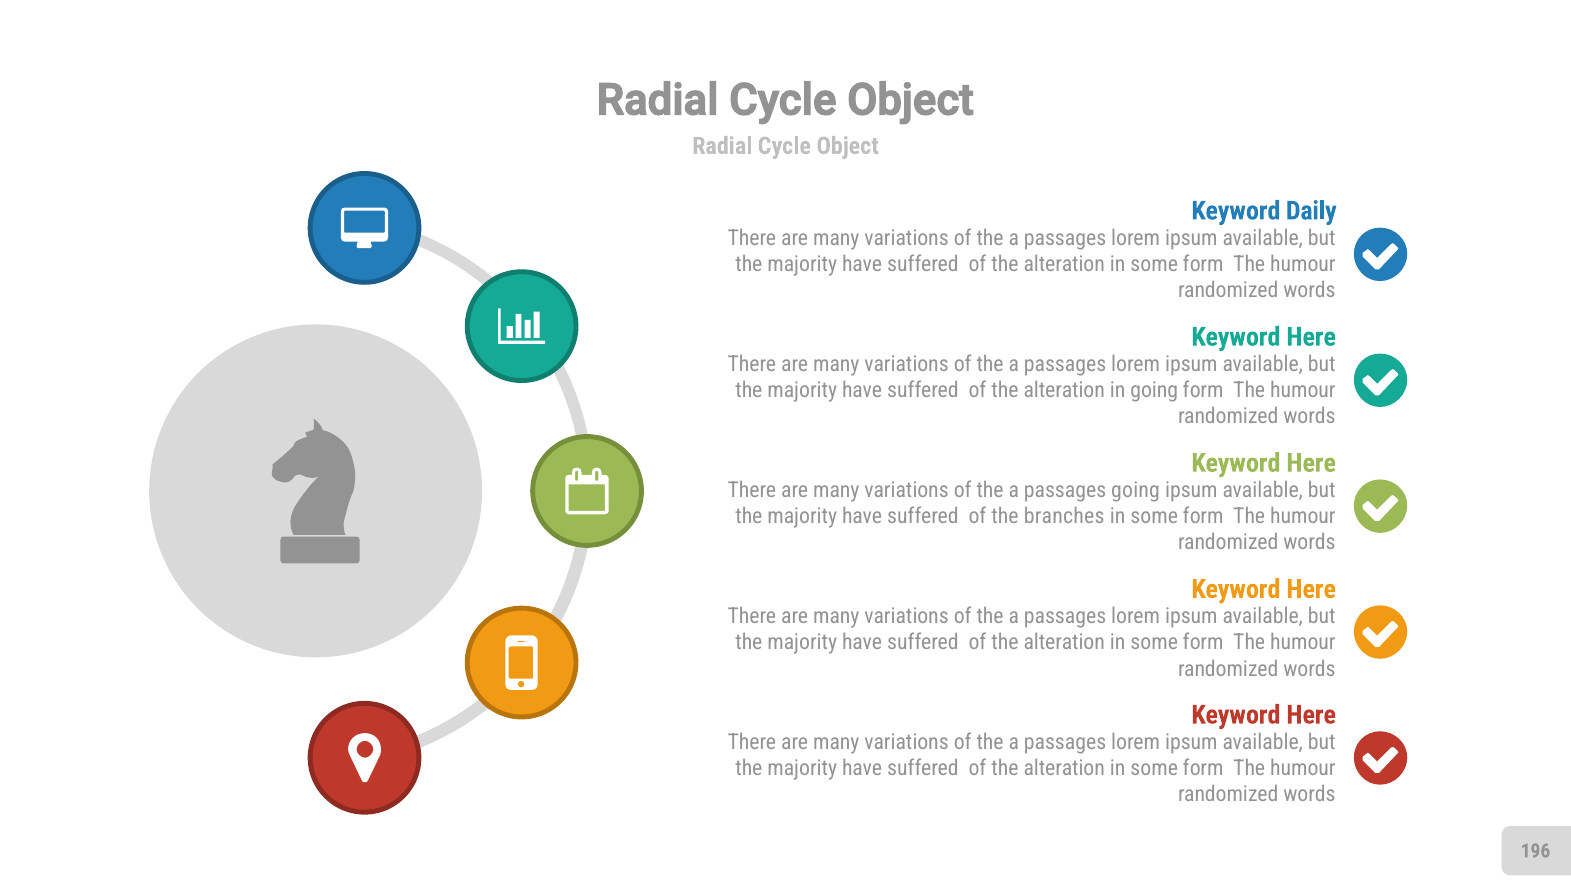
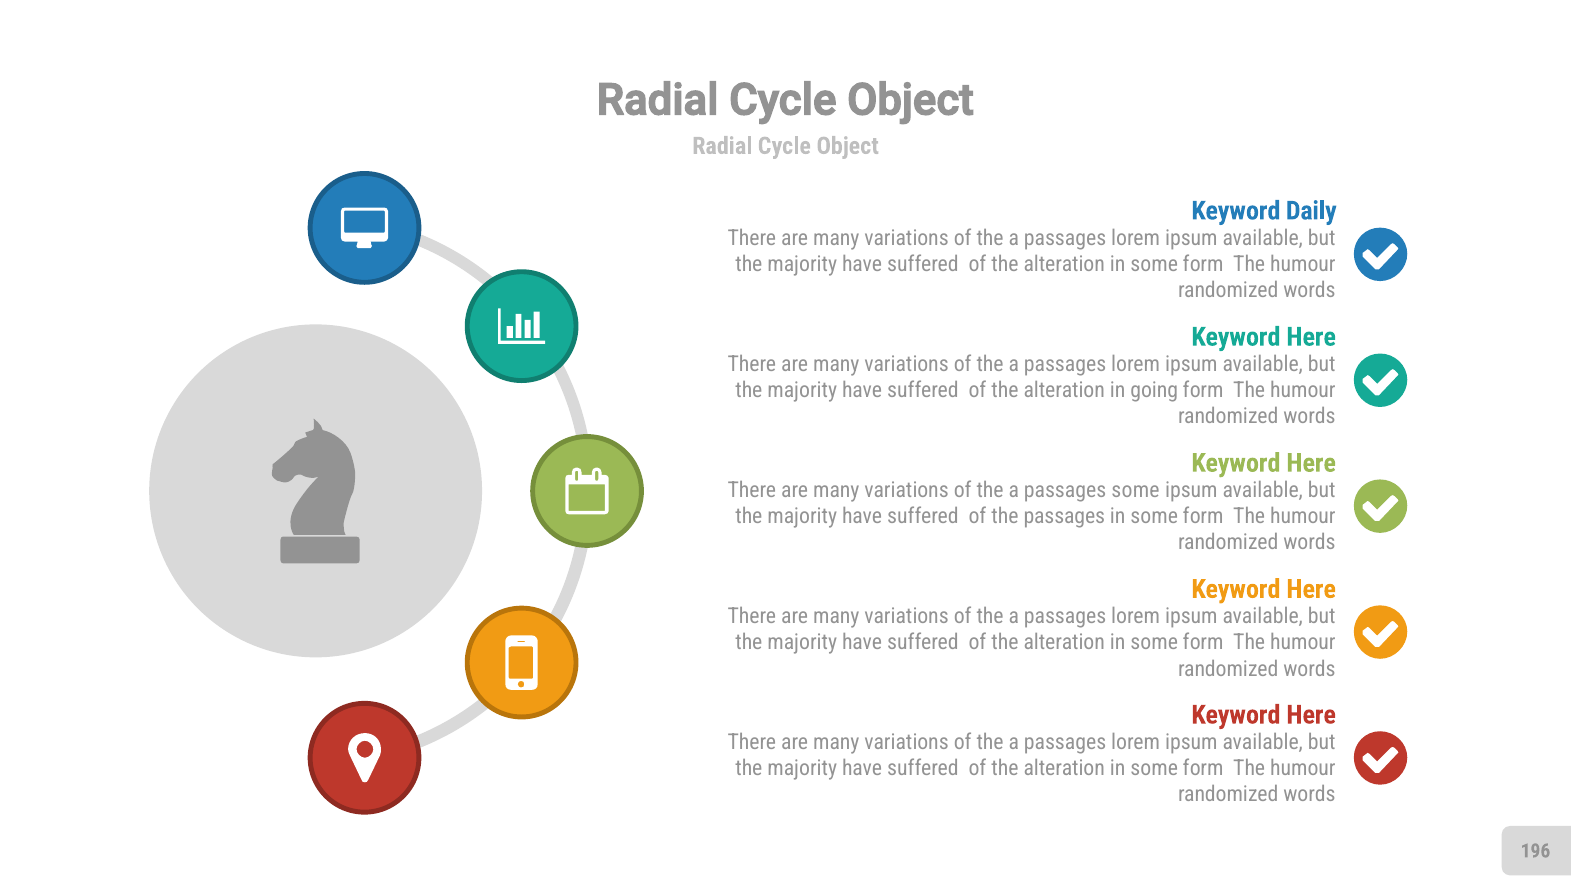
passages going: going -> some
the branches: branches -> passages
